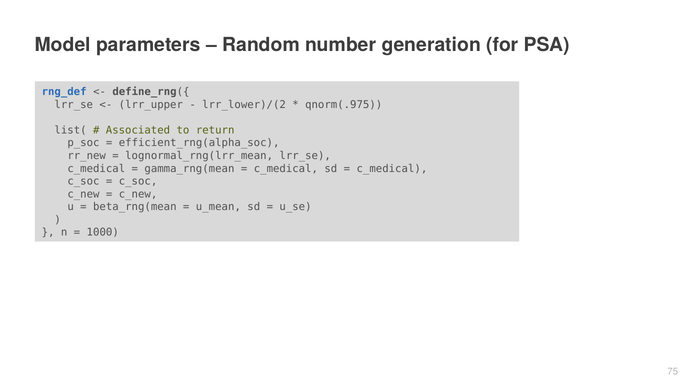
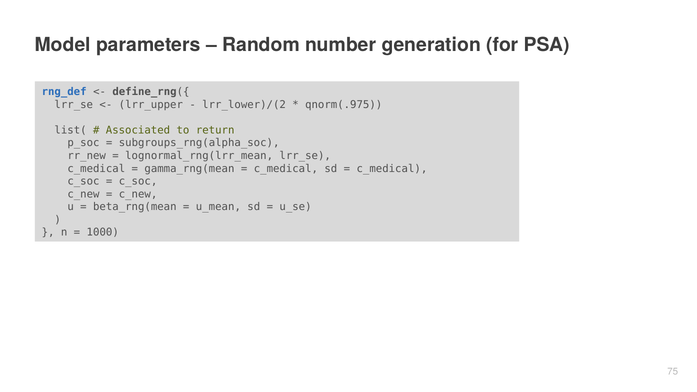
efficient_rng(alpha_soc: efficient_rng(alpha_soc -> subgroups_rng(alpha_soc
